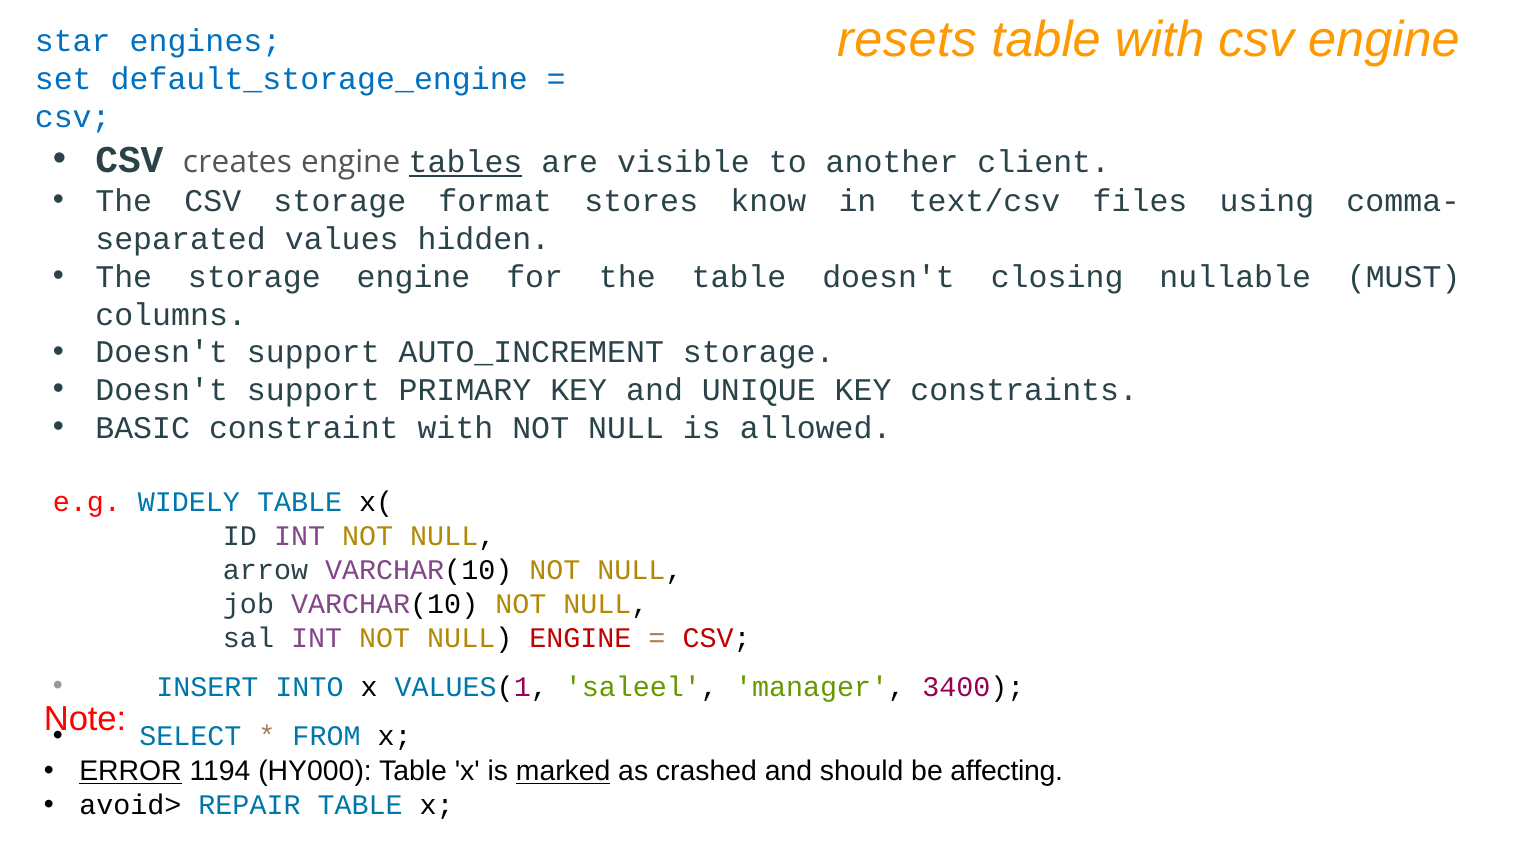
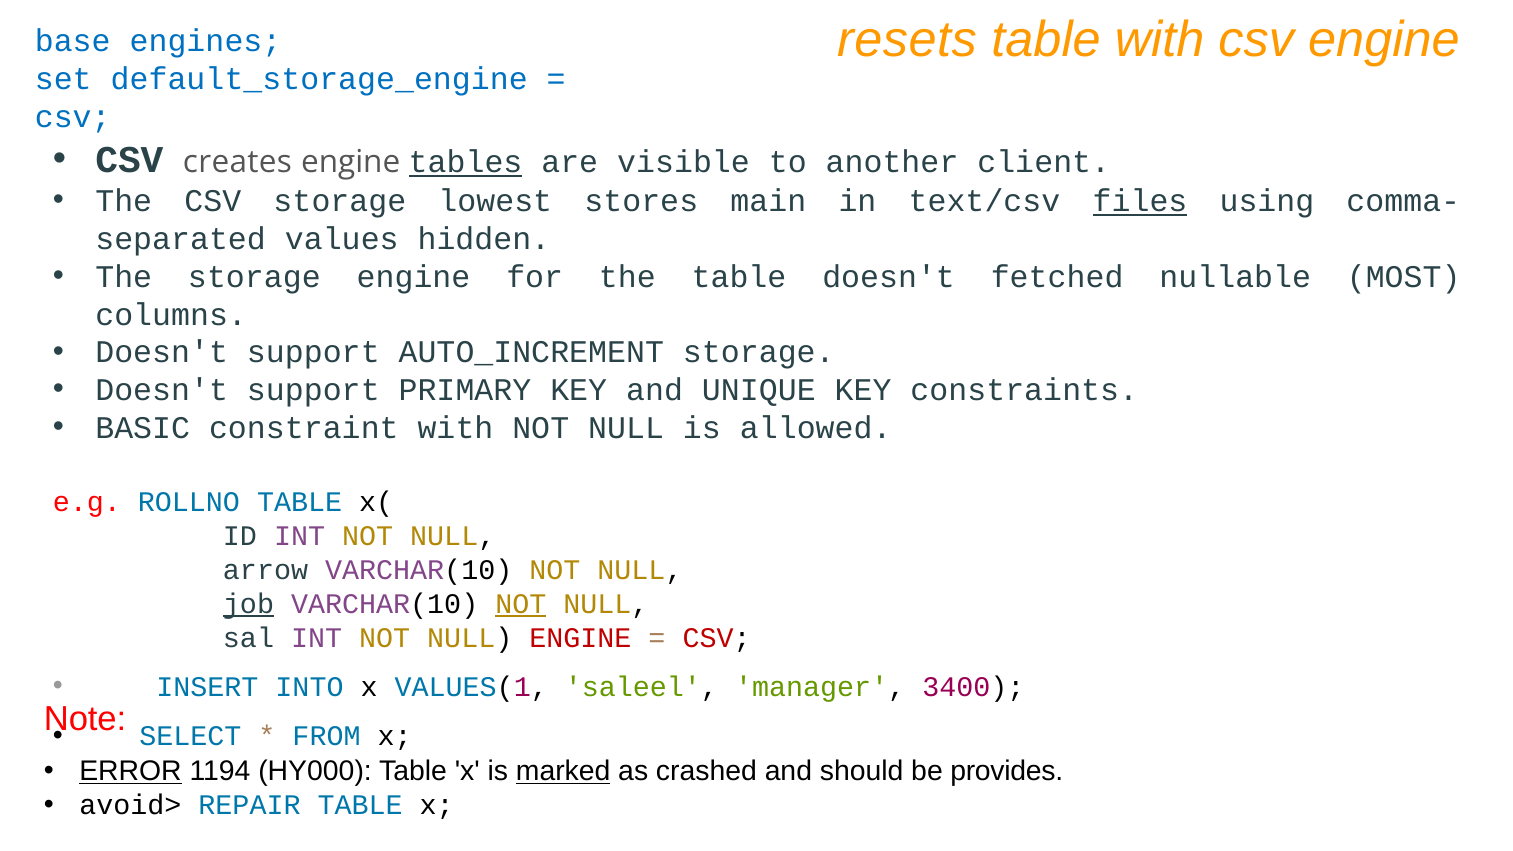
star: star -> base
format: format -> lowest
know: know -> main
files underline: none -> present
closing: closing -> fetched
MUST: MUST -> MOST
WIDELY: WIDELY -> ROLLNO
job underline: none -> present
NOT at (521, 604) underline: none -> present
affecting: affecting -> provides
